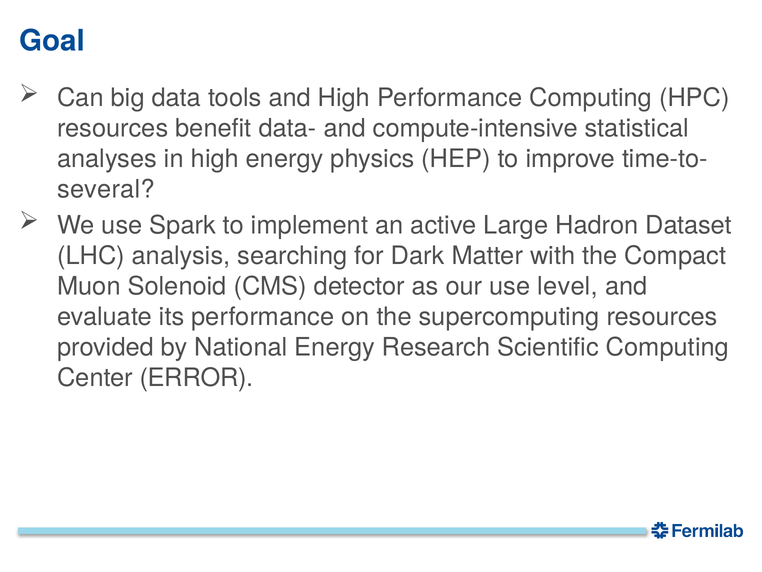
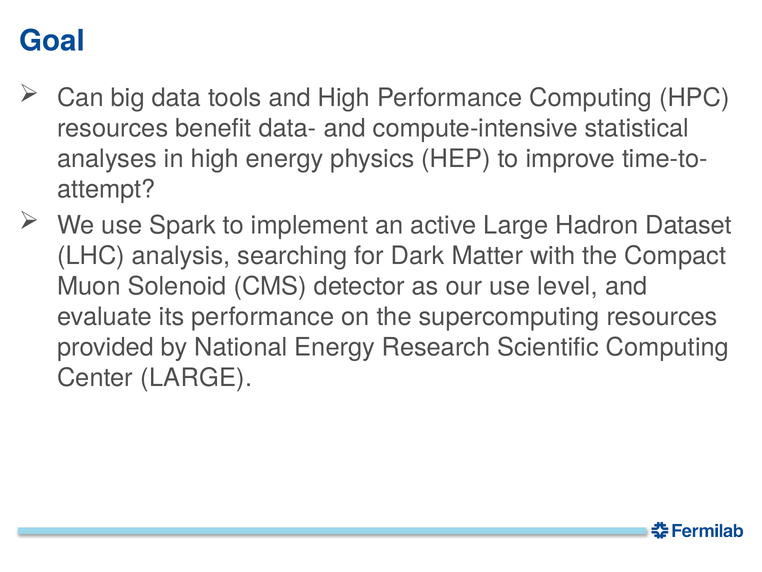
several: several -> attempt
Center ERROR: ERROR -> LARGE
